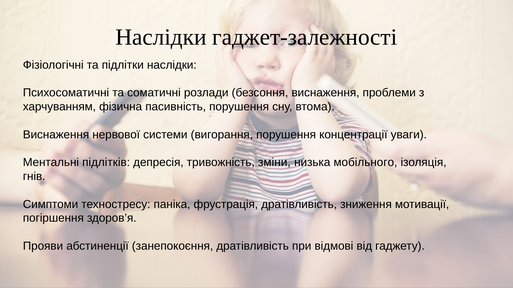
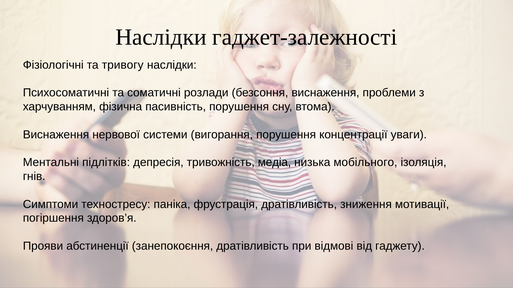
підлітки: підлітки -> тривогу
зміни: зміни -> медіа
